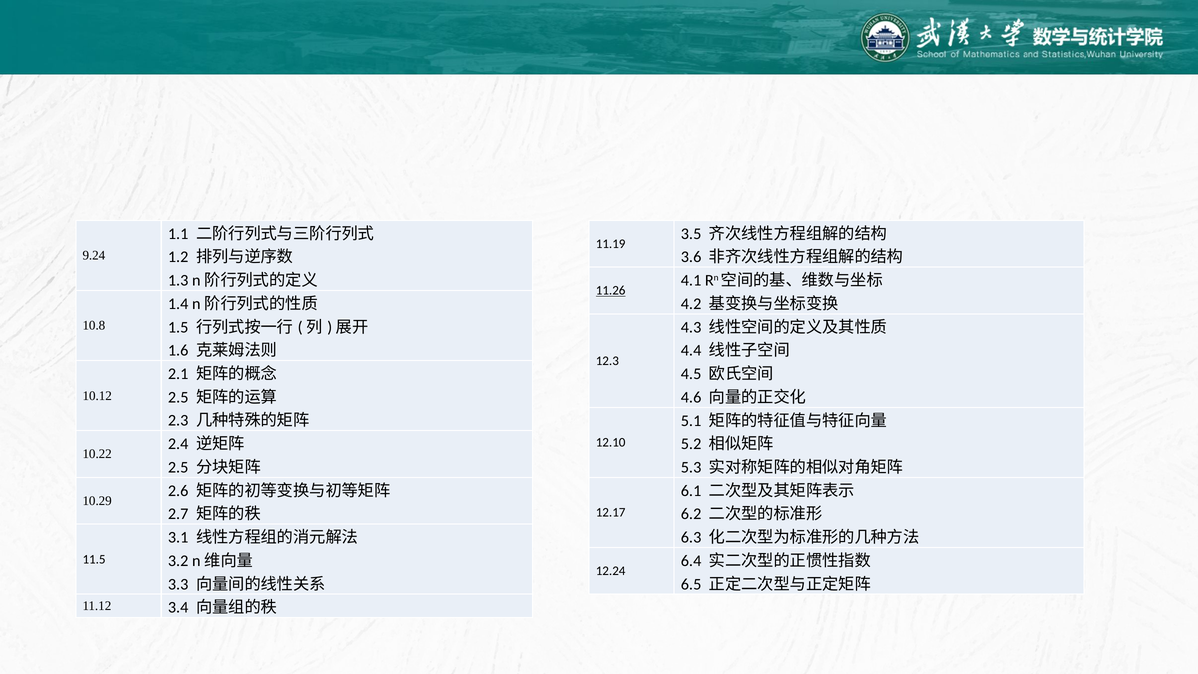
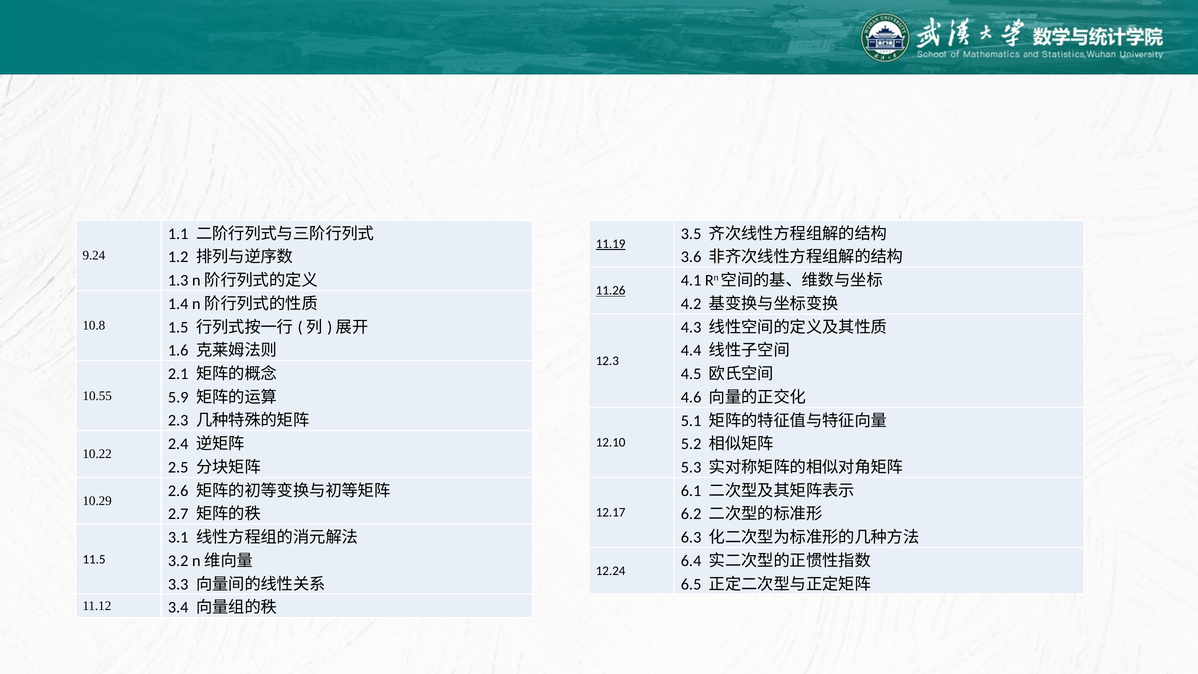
11.19 underline: none -> present
10.12: 10.12 -> 10.55
2.5 at (178, 397): 2.5 -> 5.9
